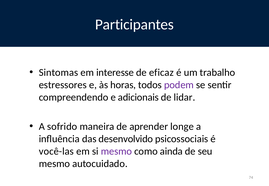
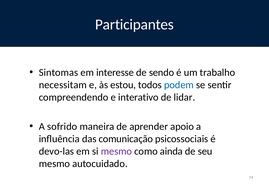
eficaz: eficaz -> sendo
estressores: estressores -> necessitam
horas: horas -> estou
podem colour: purple -> blue
adicionais: adicionais -> interativo
longe: longe -> apoio
desenvolvido: desenvolvido -> comunicação
você-las: você-las -> devo-las
